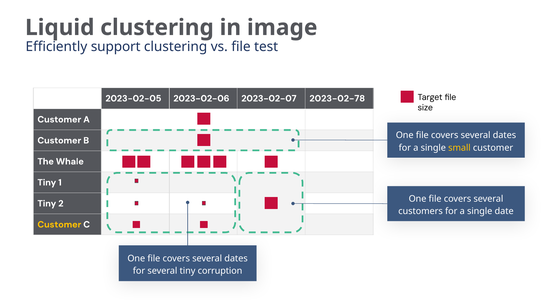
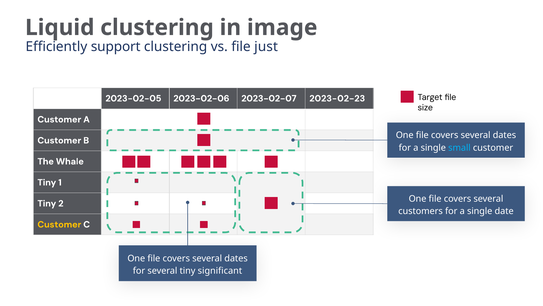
test: test -> just
2023-02-78: 2023-02-78 -> 2023-02-23
small colour: yellow -> light blue
corruption: corruption -> significant
